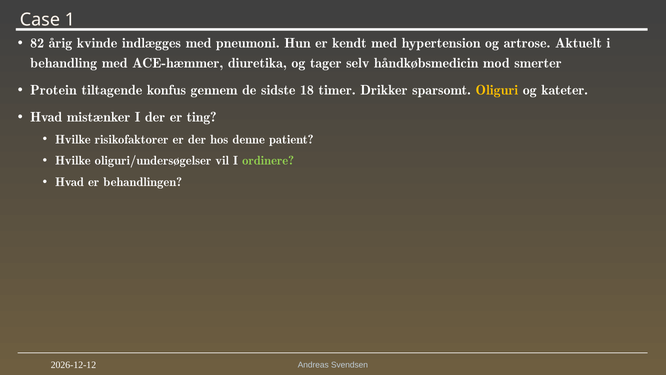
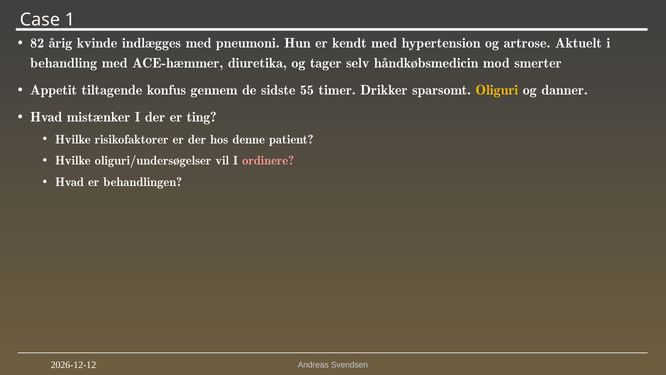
Protein: Protein -> Appetit
18: 18 -> 55
kateter: kateter -> danner
ordinere colour: light green -> pink
